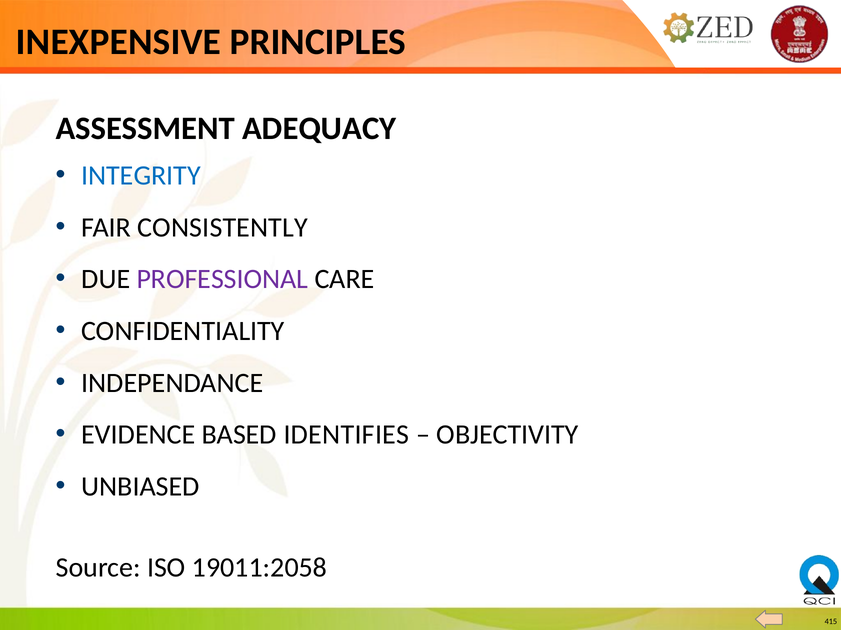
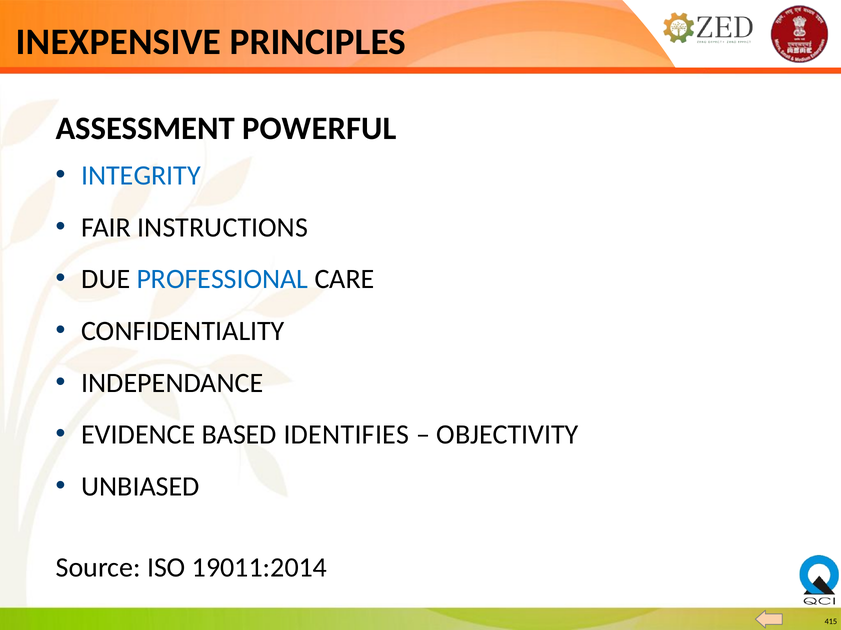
ADEQUACY: ADEQUACY -> POWERFUL
CONSISTENTLY: CONSISTENTLY -> INSTRUCTIONS
PROFESSIONAL colour: purple -> blue
19011:2058: 19011:2058 -> 19011:2014
